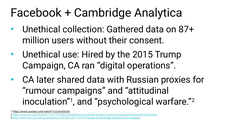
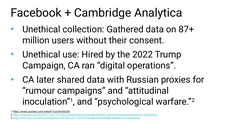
2015: 2015 -> 2022
